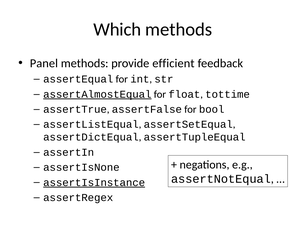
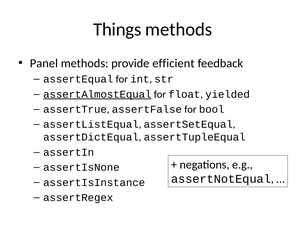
Which: Which -> Things
tottime: tottime -> yielded
assertIsInstance underline: present -> none
